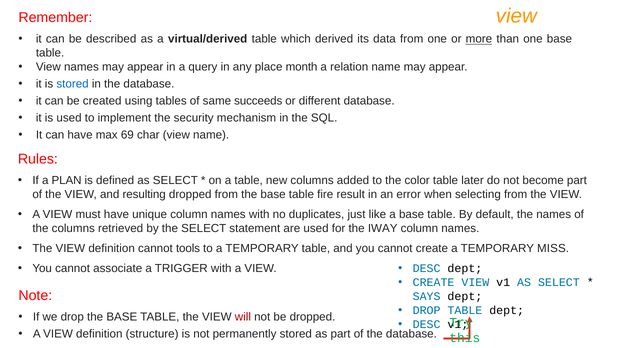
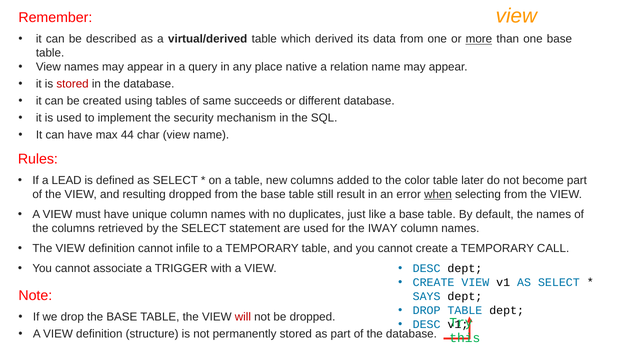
month: month -> native
stored at (73, 84) colour: blue -> red
69: 69 -> 44
PLAN: PLAN -> LEAD
fire: fire -> still
when underline: none -> present
tools: tools -> infile
MISS: MISS -> CALL
